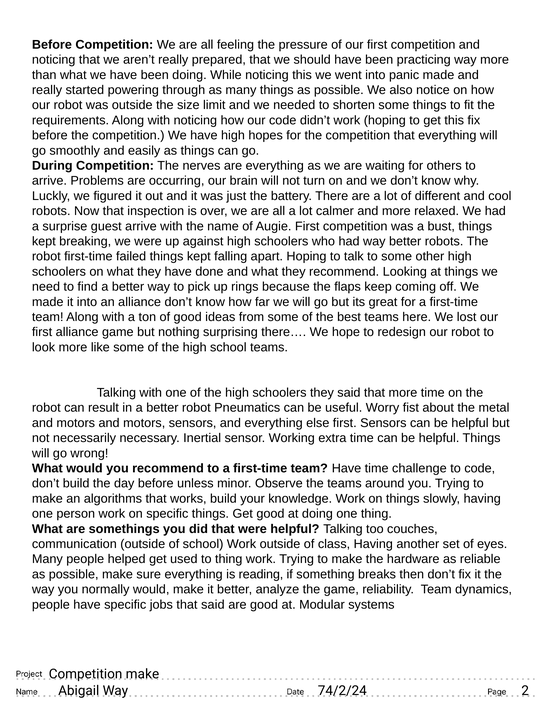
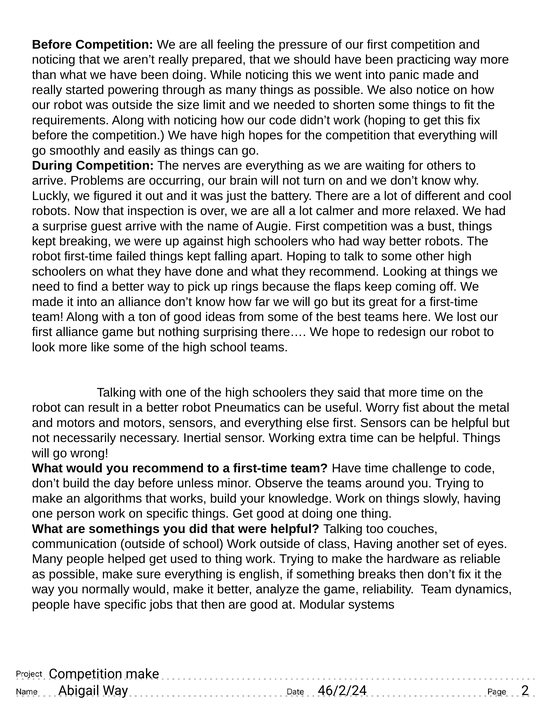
reading: reading -> english
that said: said -> then
74/2/24: 74/2/24 -> 46/2/24
